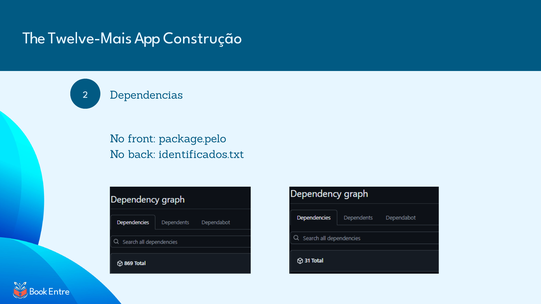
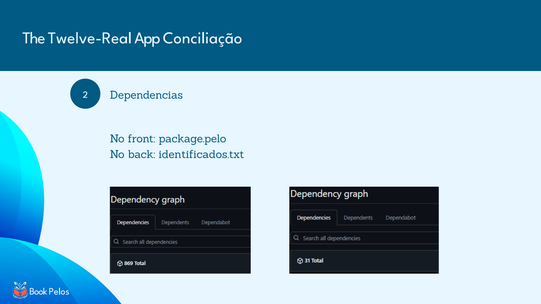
Twelve-Mais: Twelve-Mais -> Twelve-Real
Construção: Construção -> Conciliação
Entre: Entre -> Pelos
